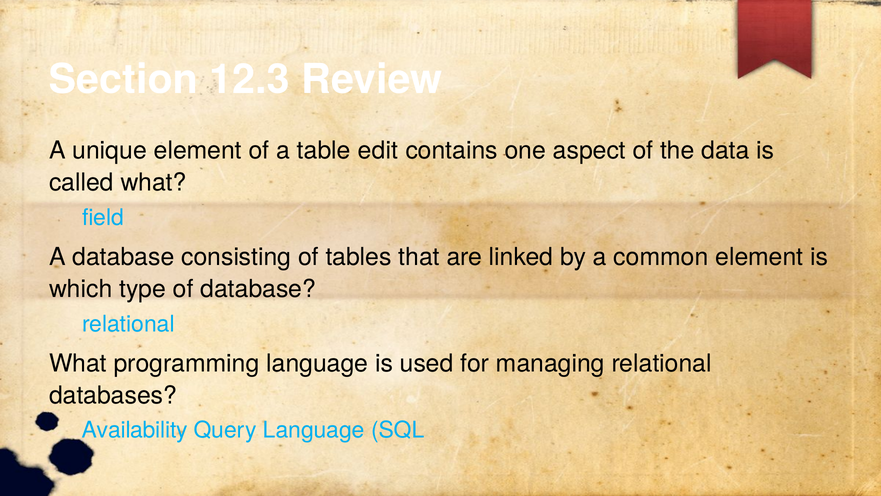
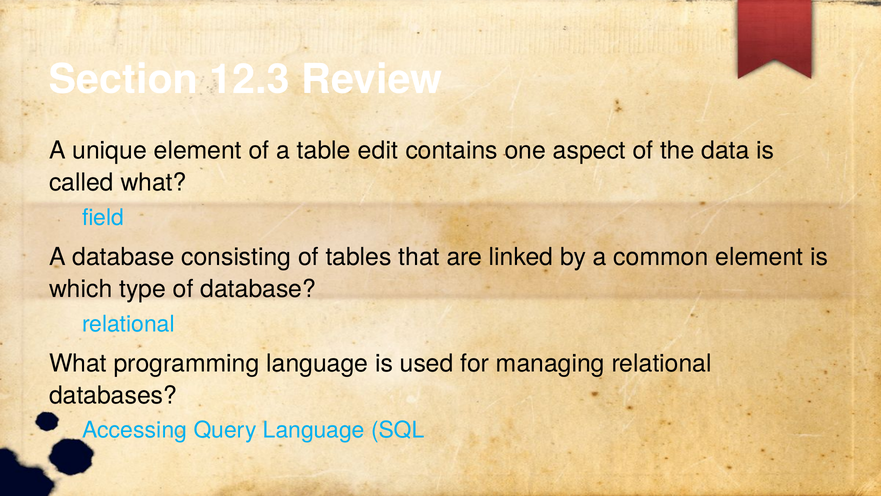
Availability: Availability -> Accessing
